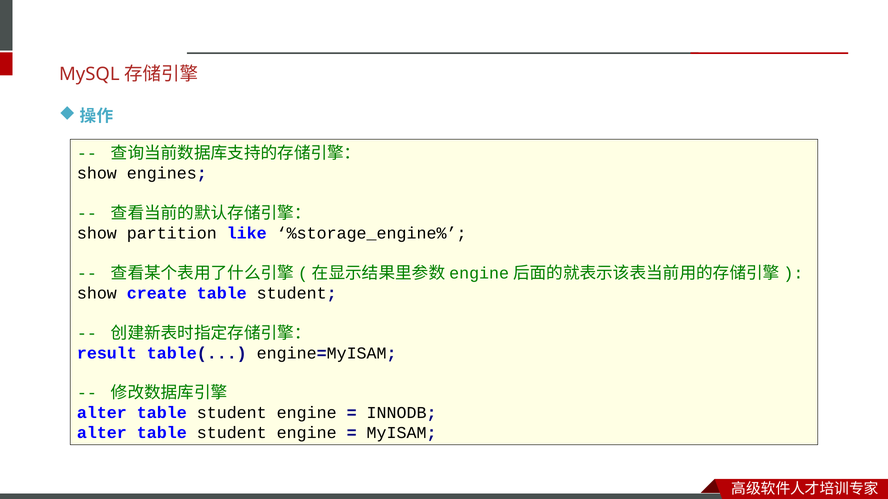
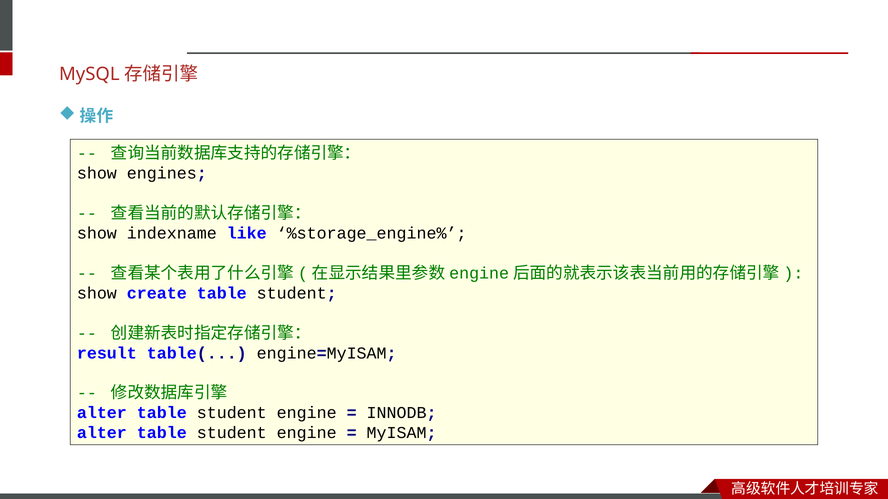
partition: partition -> indexname
